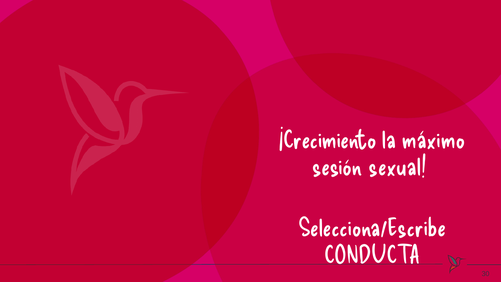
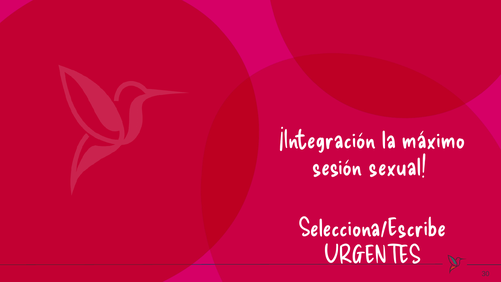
¡Crecimiento: ¡Crecimiento -> ¡Integración
CONDUCTA: CONDUCTA -> URGENTES
